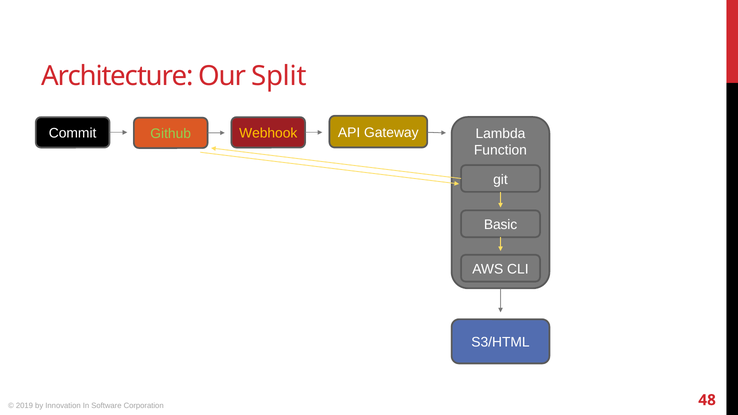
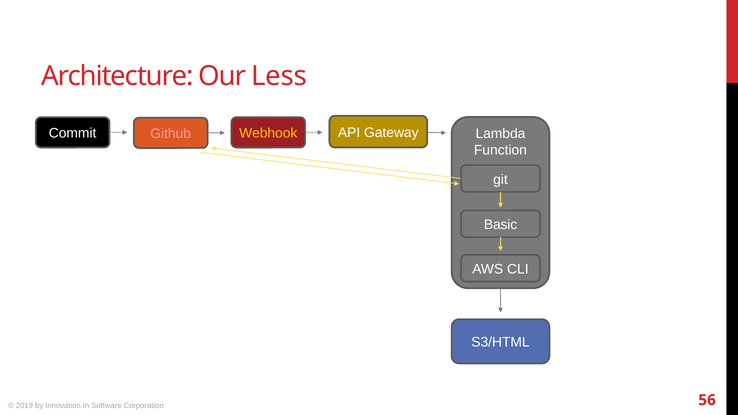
Split: Split -> Less
Github colour: light green -> pink
48: 48 -> 56
